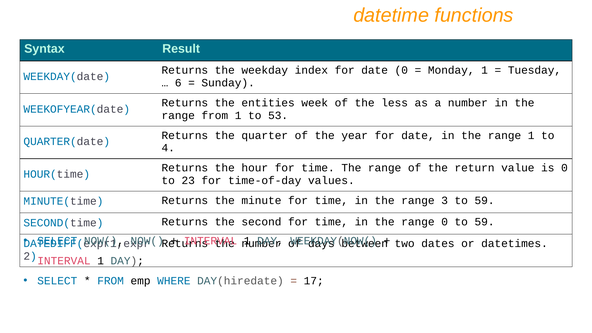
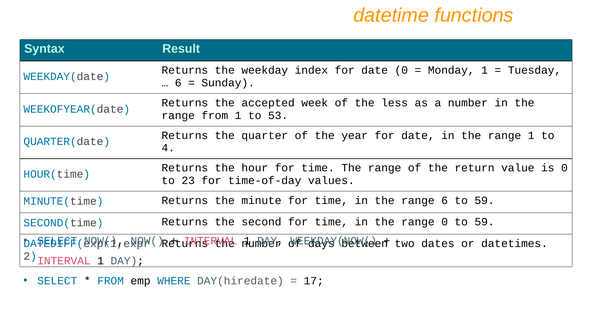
entities: entities -> accepted
range 3: 3 -> 6
